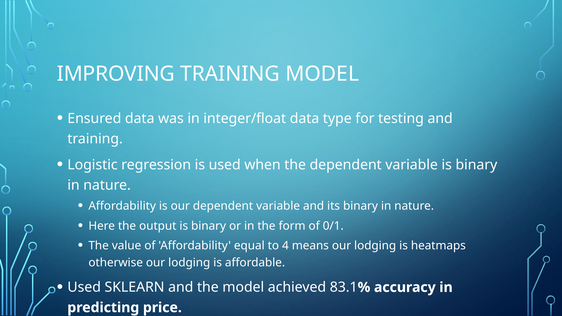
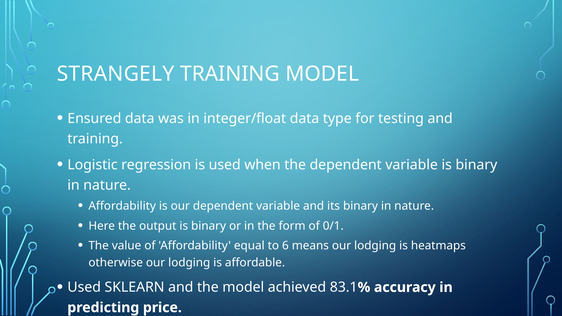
IMPROVING: IMPROVING -> STRANGELY
4: 4 -> 6
